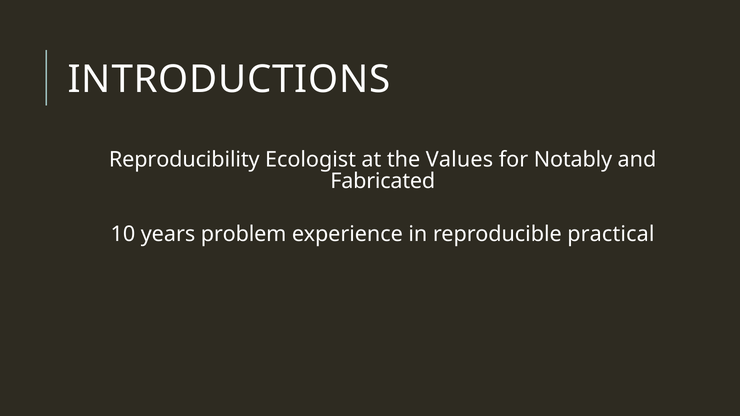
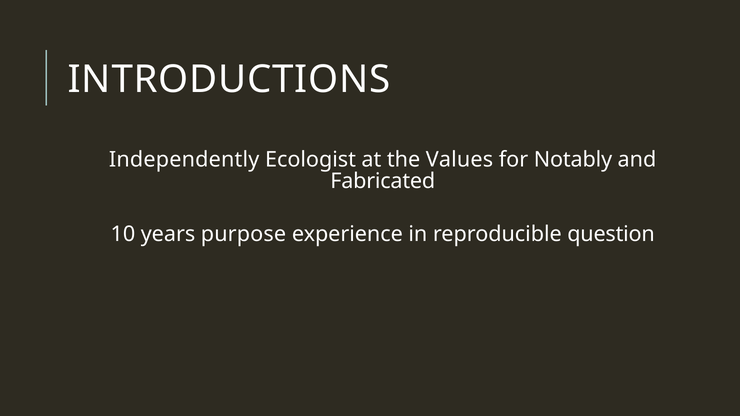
Reproducibility: Reproducibility -> Independently
problem: problem -> purpose
practical: practical -> question
